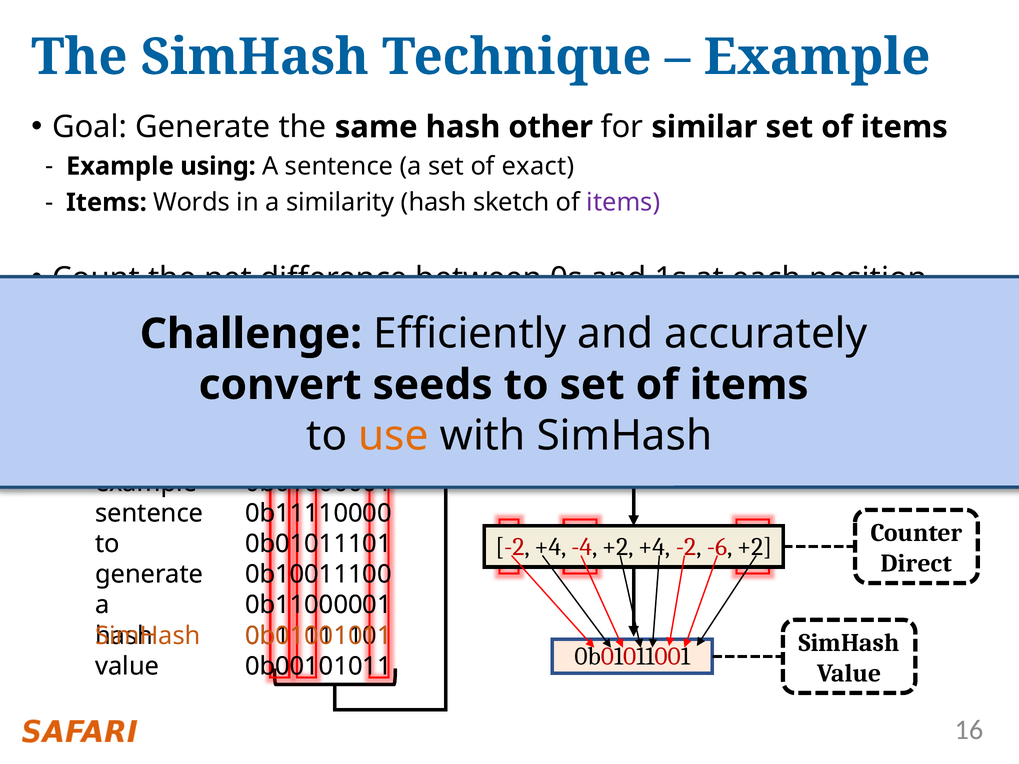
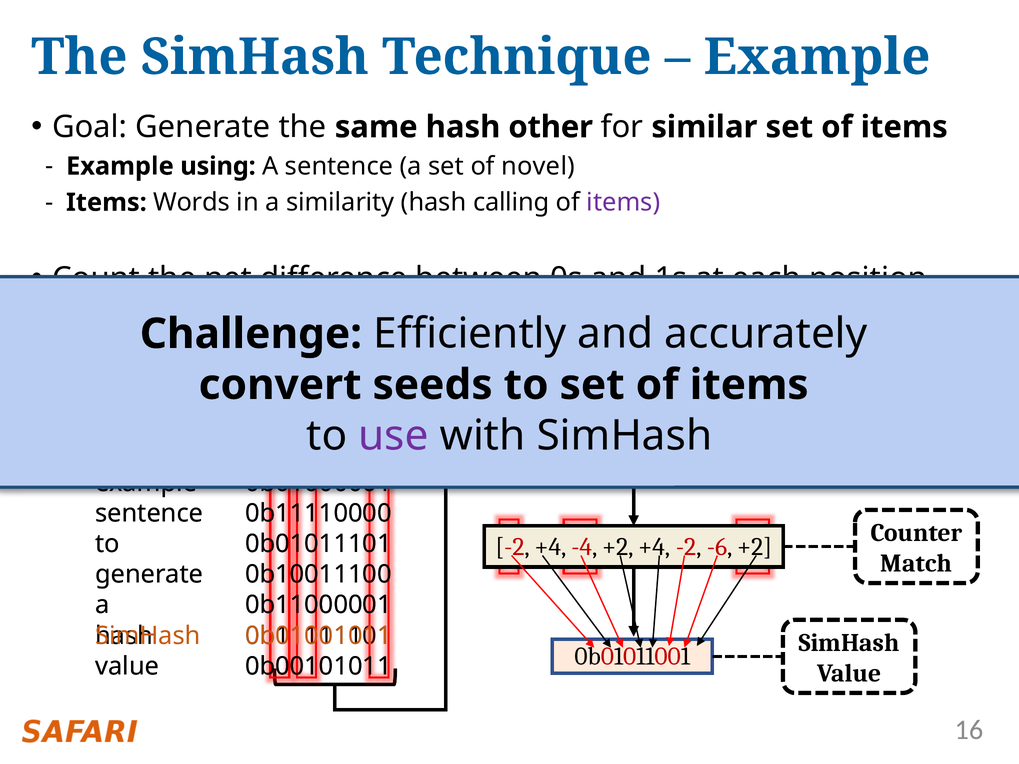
exact: exact -> novel
sketch: sketch -> calling
use colour: orange -> purple
Direct: Direct -> Match
